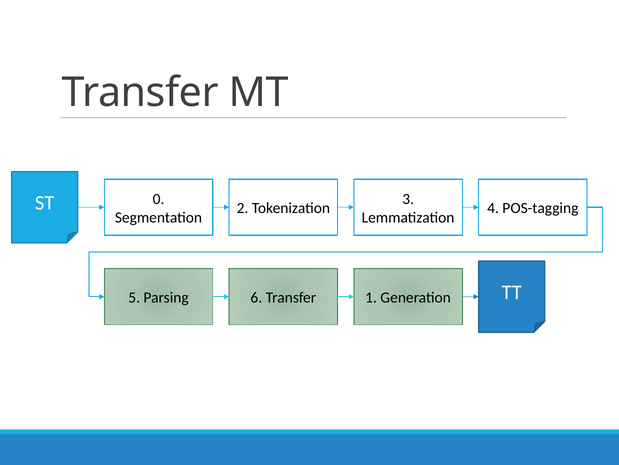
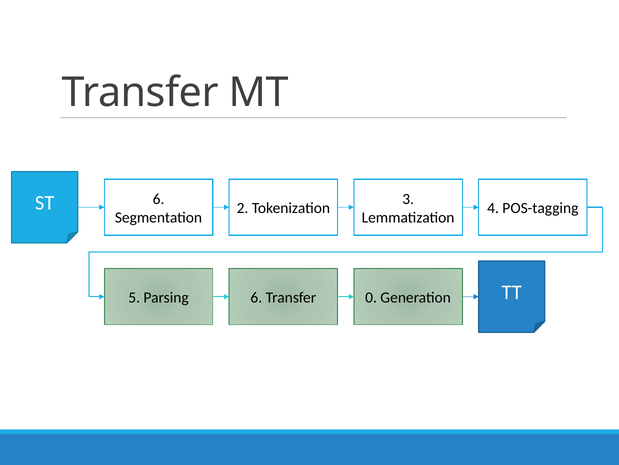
ST 0: 0 -> 6
1: 1 -> 0
